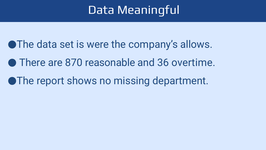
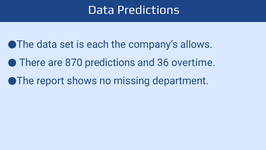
Data Meaningful: Meaningful -> Predictions
were: were -> each
870 reasonable: reasonable -> predictions
